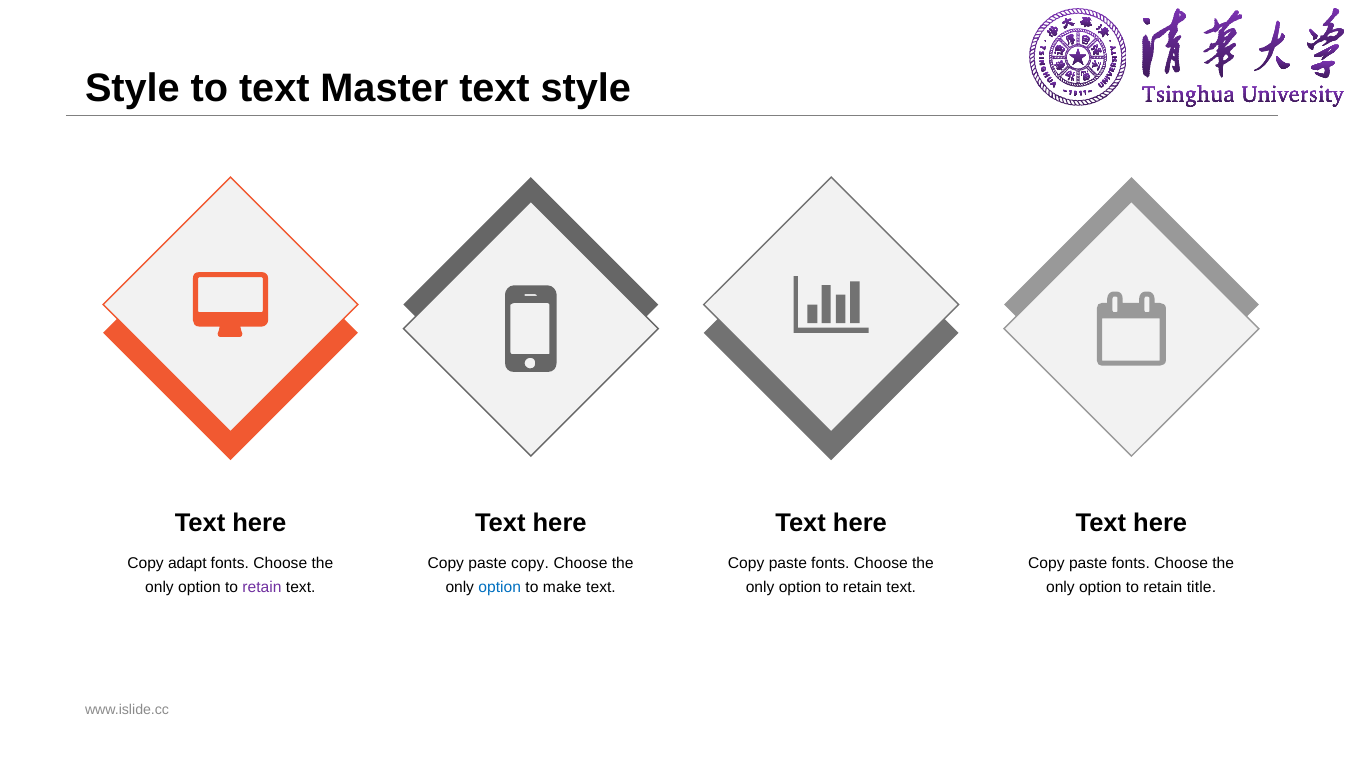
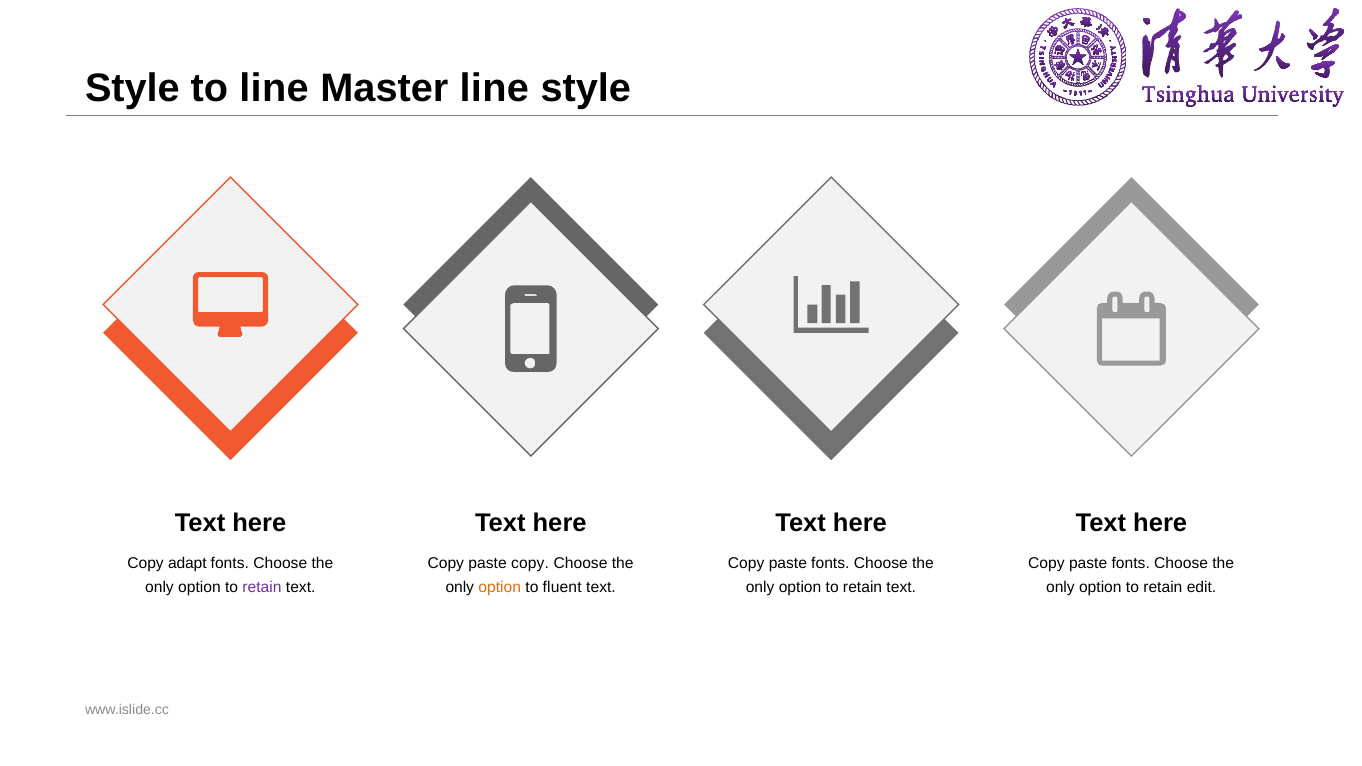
to text: text -> line
Master text: text -> line
option at (500, 588) colour: blue -> orange
make: make -> fluent
title: title -> edit
